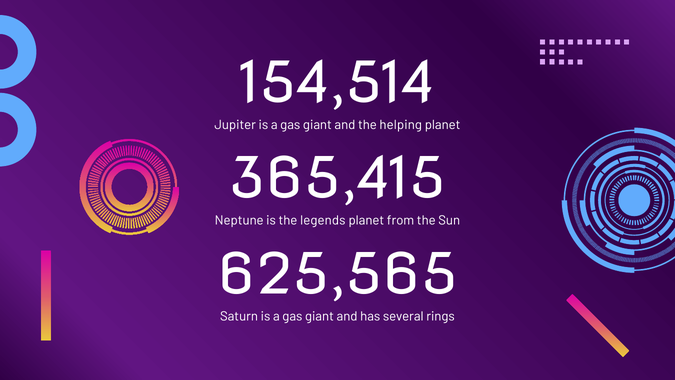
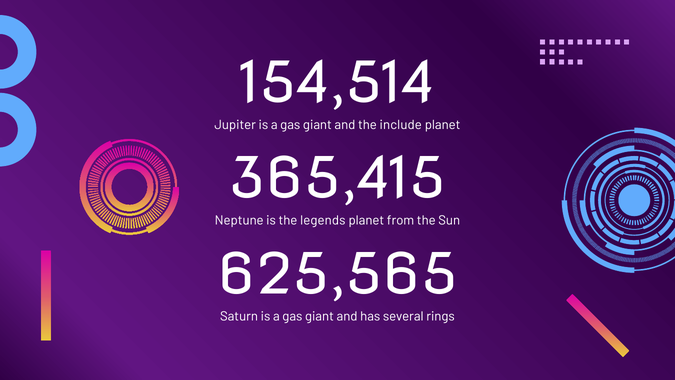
helping: helping -> include
